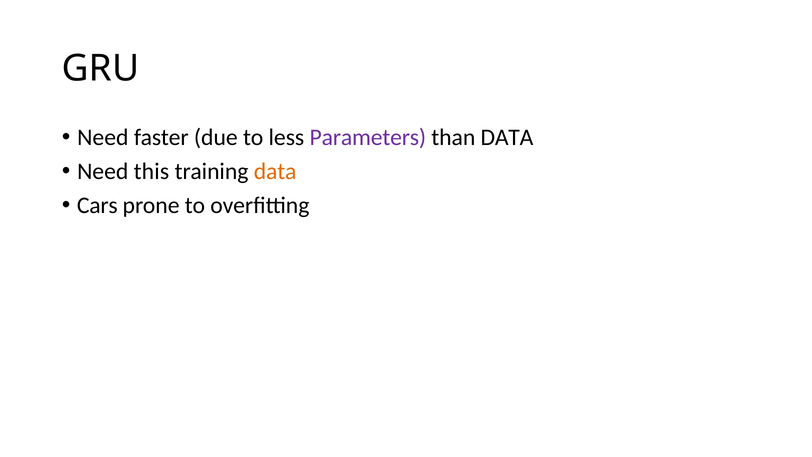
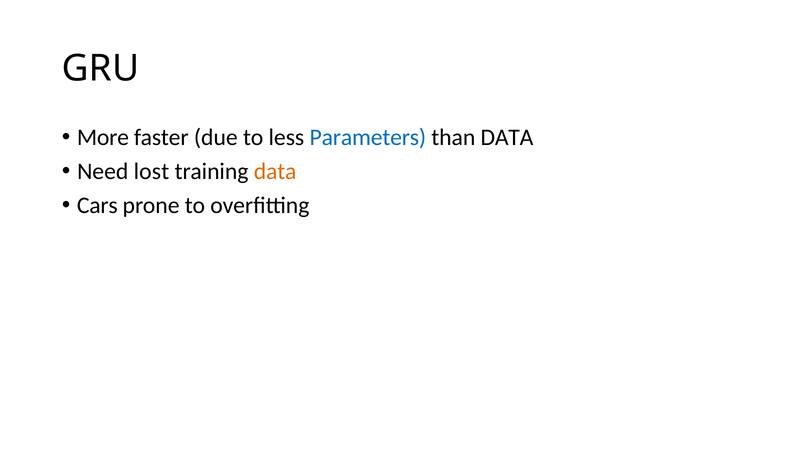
Need at (103, 137): Need -> More
Parameters colour: purple -> blue
this: this -> lost
